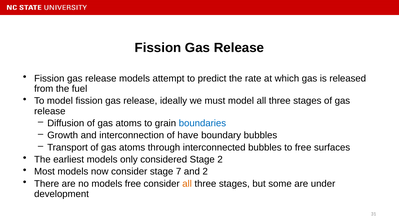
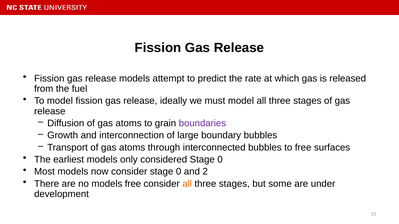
boundaries colour: blue -> purple
have: have -> large
considered Stage 2: 2 -> 0
consider stage 7: 7 -> 0
